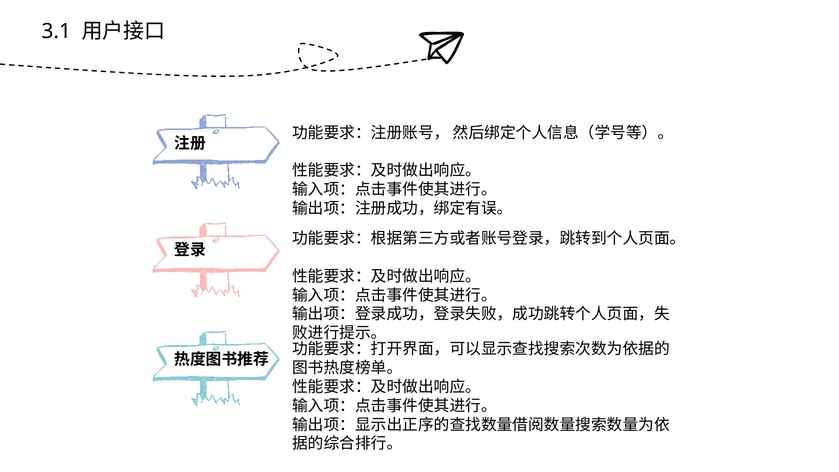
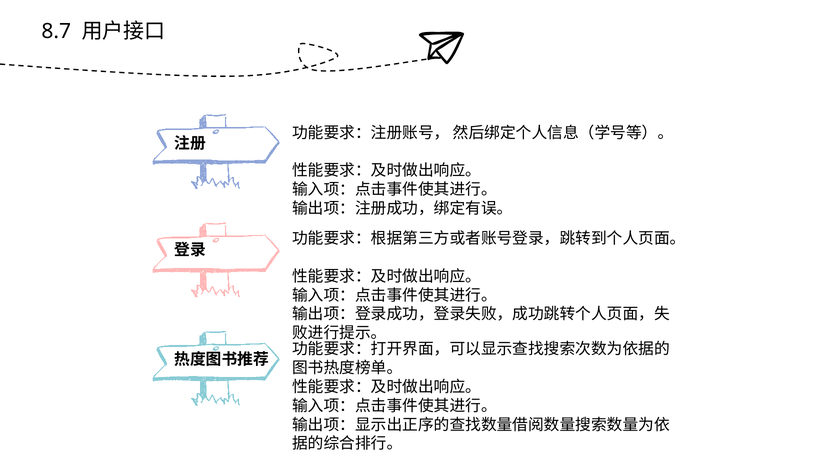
3.1: 3.1 -> 8.7
